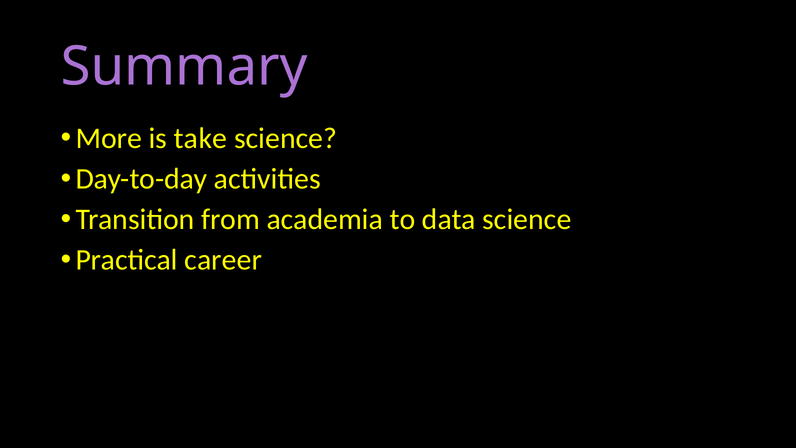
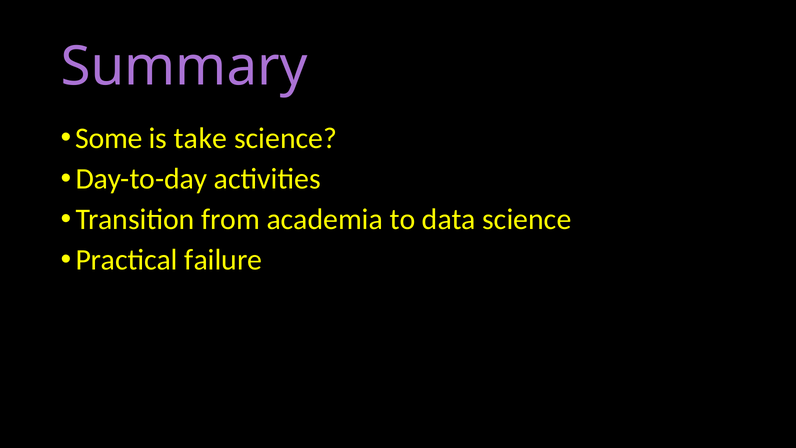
More: More -> Some
career: career -> failure
